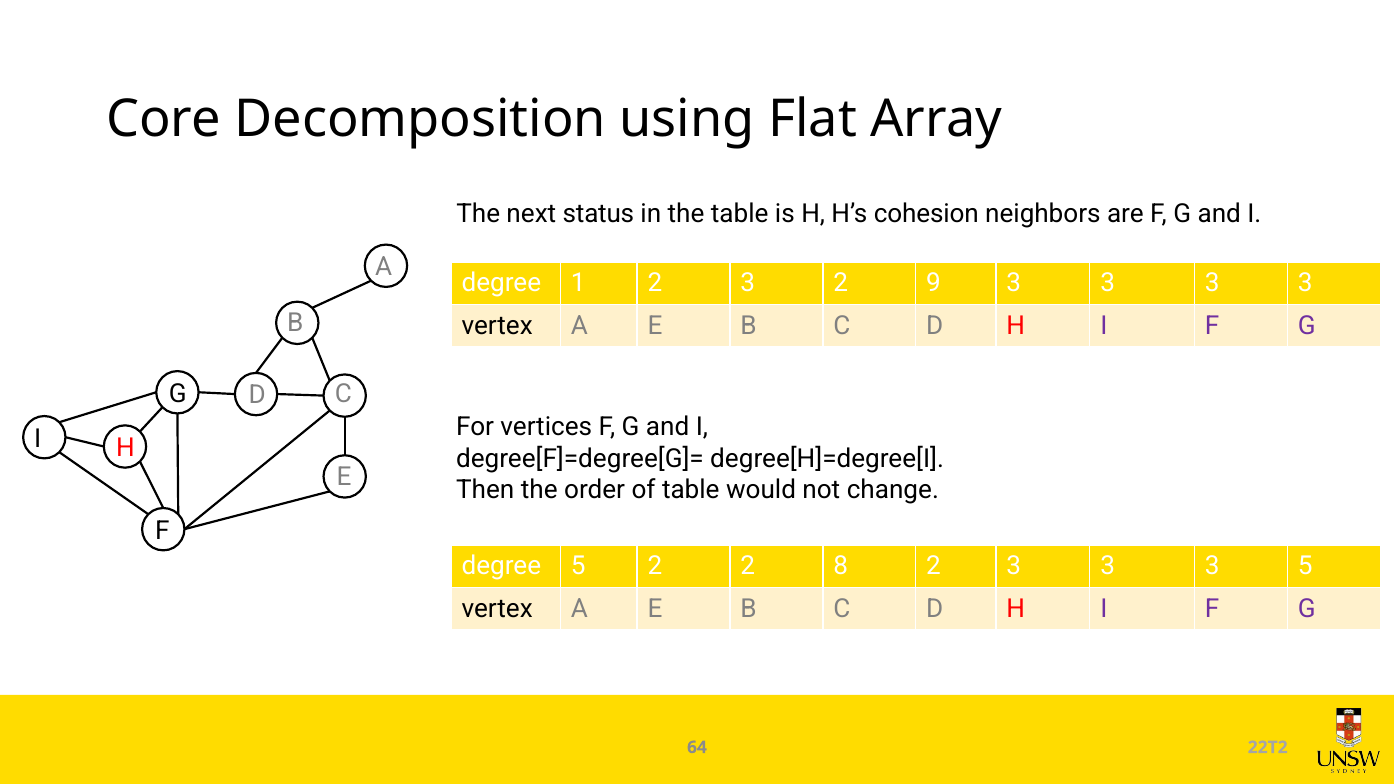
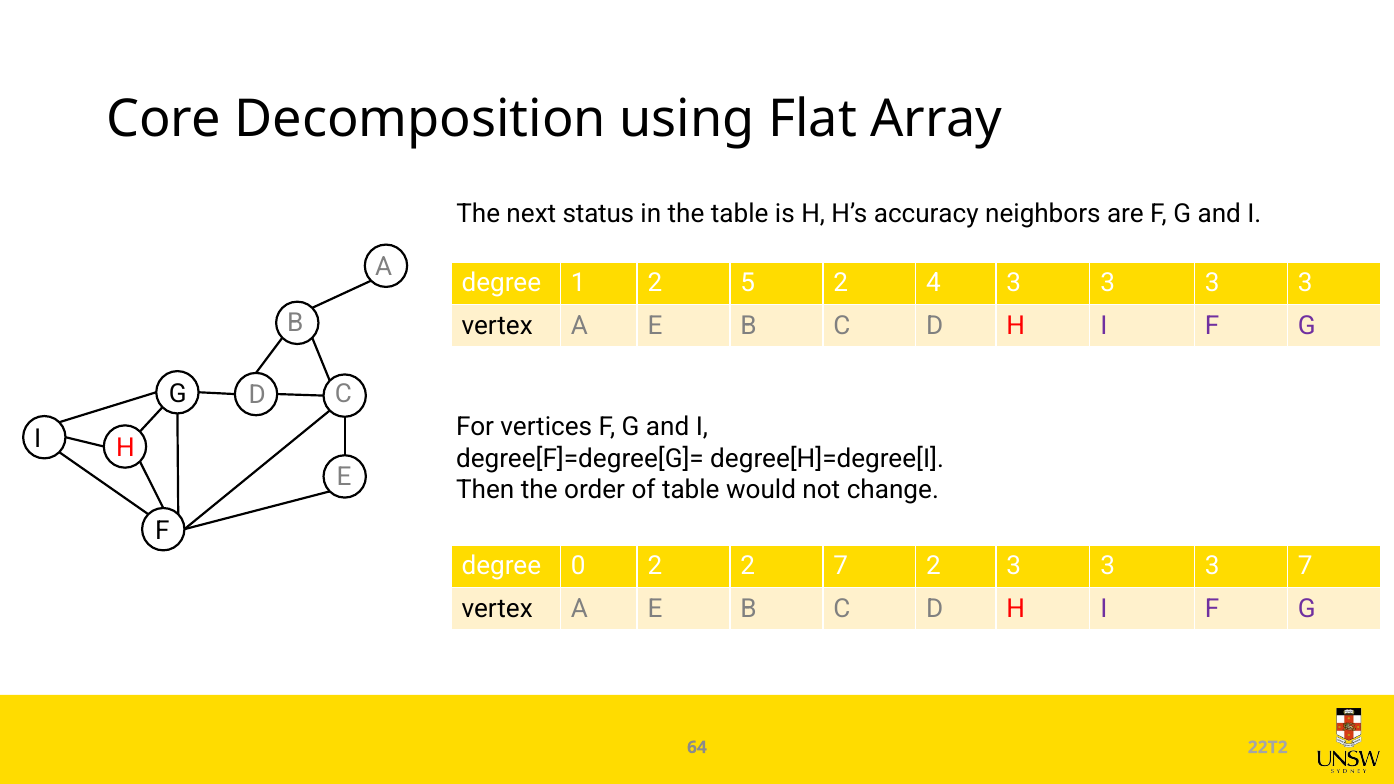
cohesion: cohesion -> accuracy
1 2 3: 3 -> 5
9: 9 -> 4
degree 5: 5 -> 0
2 8: 8 -> 7
3 5: 5 -> 7
